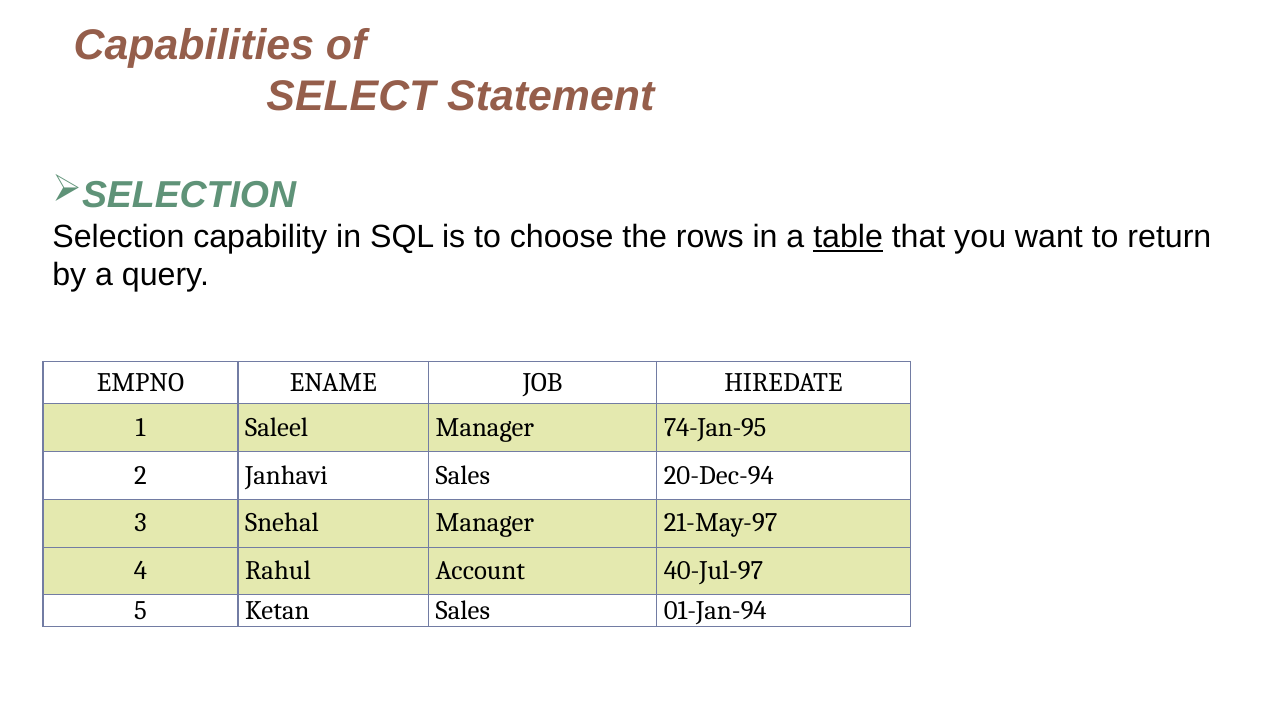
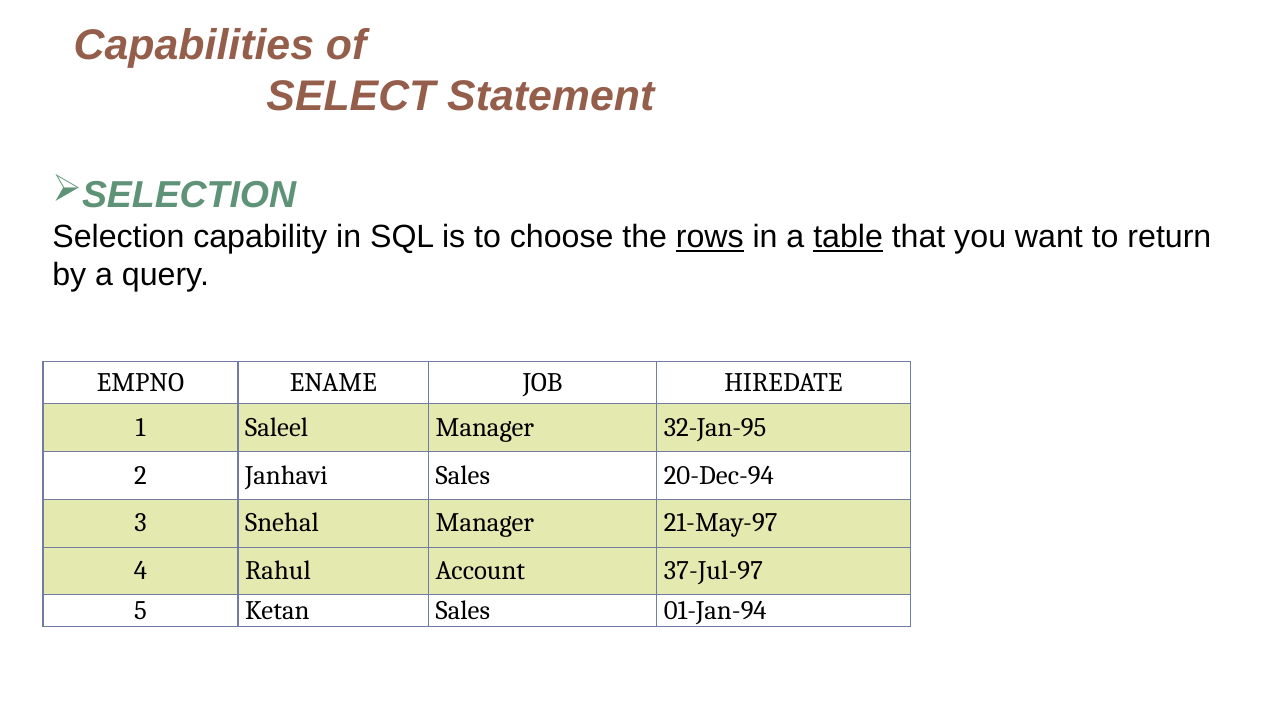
rows underline: none -> present
74-Jan-95: 74-Jan-95 -> 32-Jan-95
40-Jul-97: 40-Jul-97 -> 37-Jul-97
